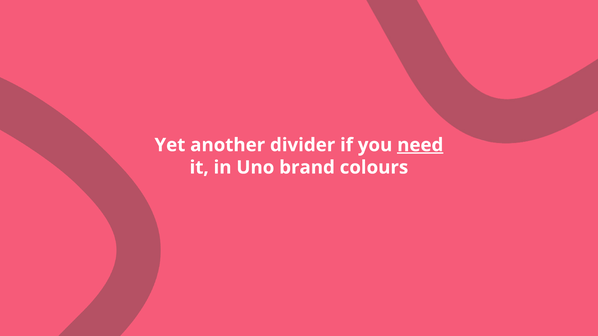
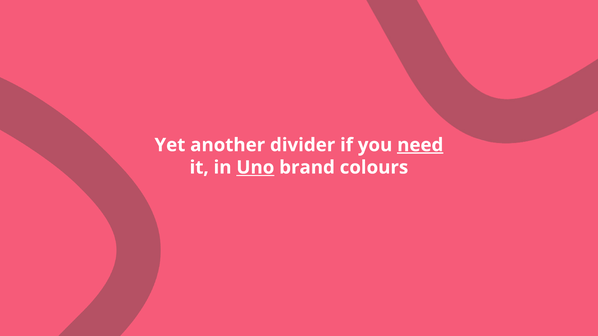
Uno underline: none -> present
